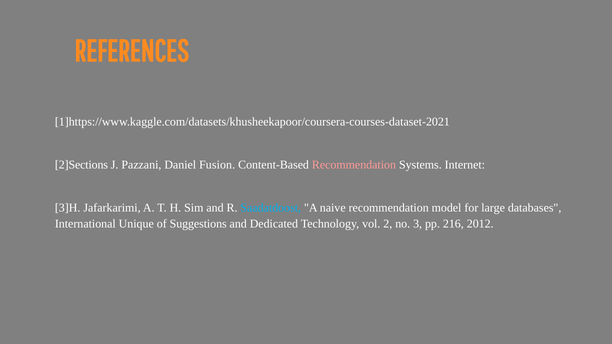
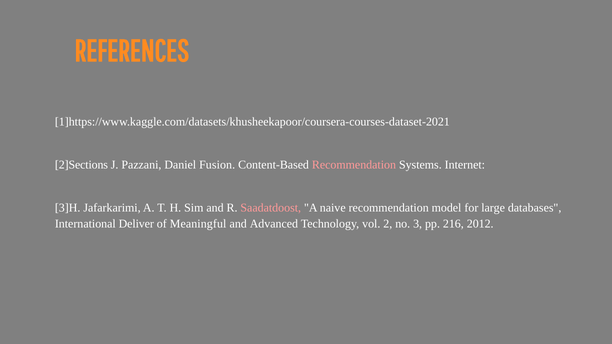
Saadatdoost colour: light blue -> pink
Unique: Unique -> Deliver
Suggestions: Suggestions -> Meaningful
Dedicated: Dedicated -> Advanced
